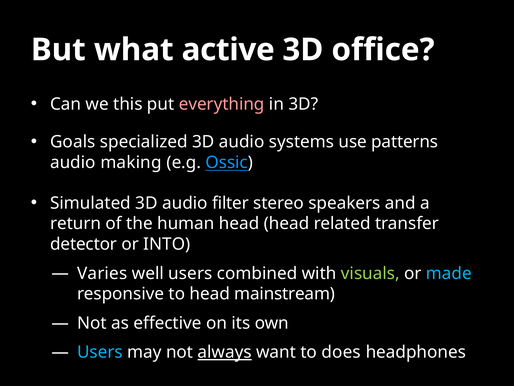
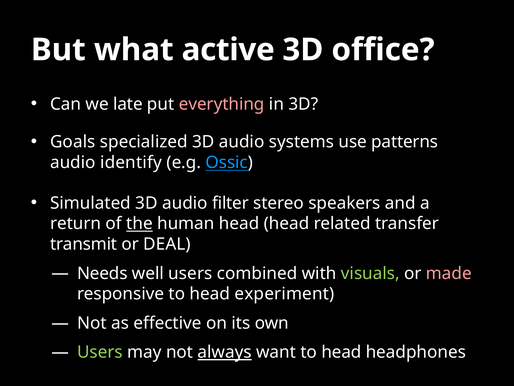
this: this -> late
making: making -> identify
the underline: none -> present
detector: detector -> transmit
INTO: INTO -> DEAL
Varies: Varies -> Needs
made colour: light blue -> pink
mainstream: mainstream -> experiment
Users at (100, 352) colour: light blue -> light green
want to does: does -> head
